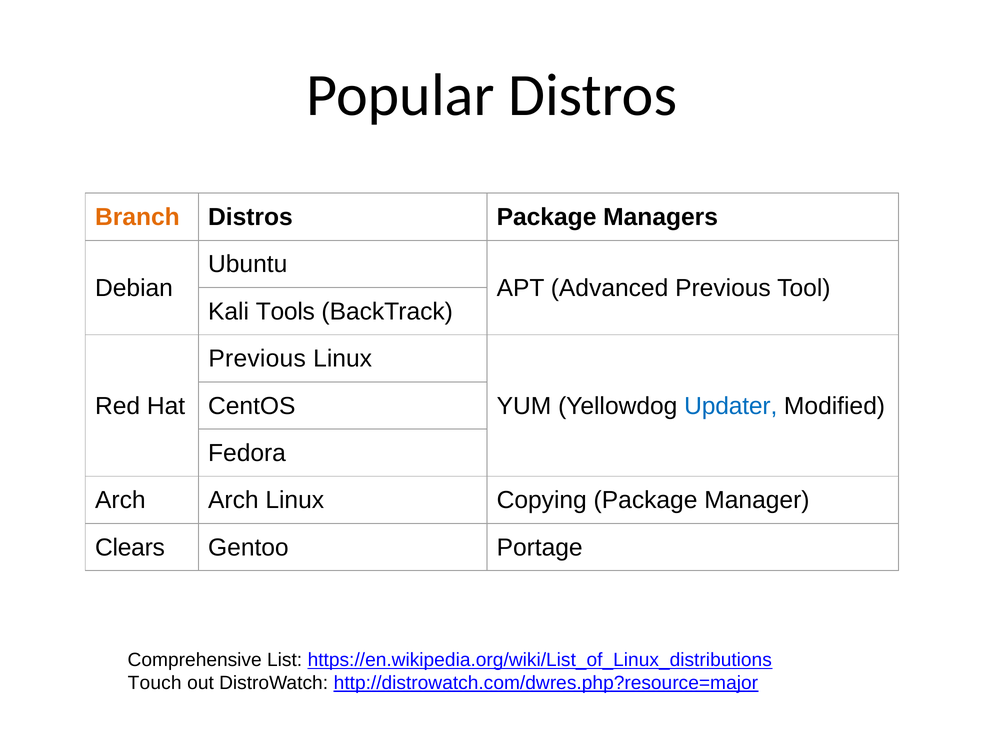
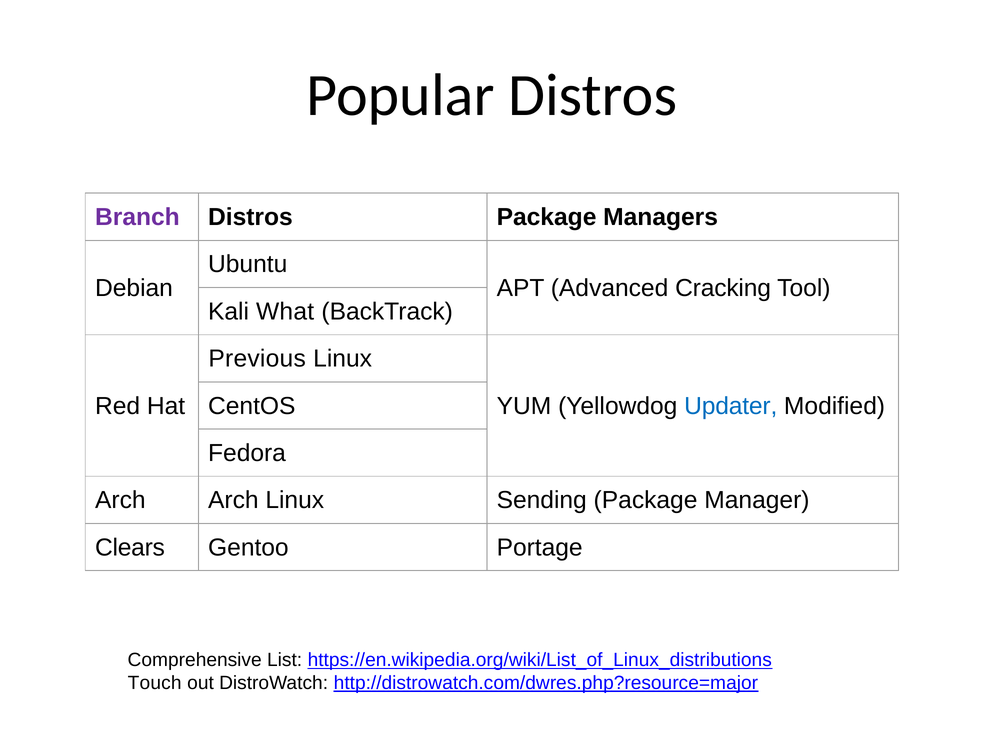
Branch colour: orange -> purple
Advanced Previous: Previous -> Cracking
Tools: Tools -> What
Copying: Copying -> Sending
